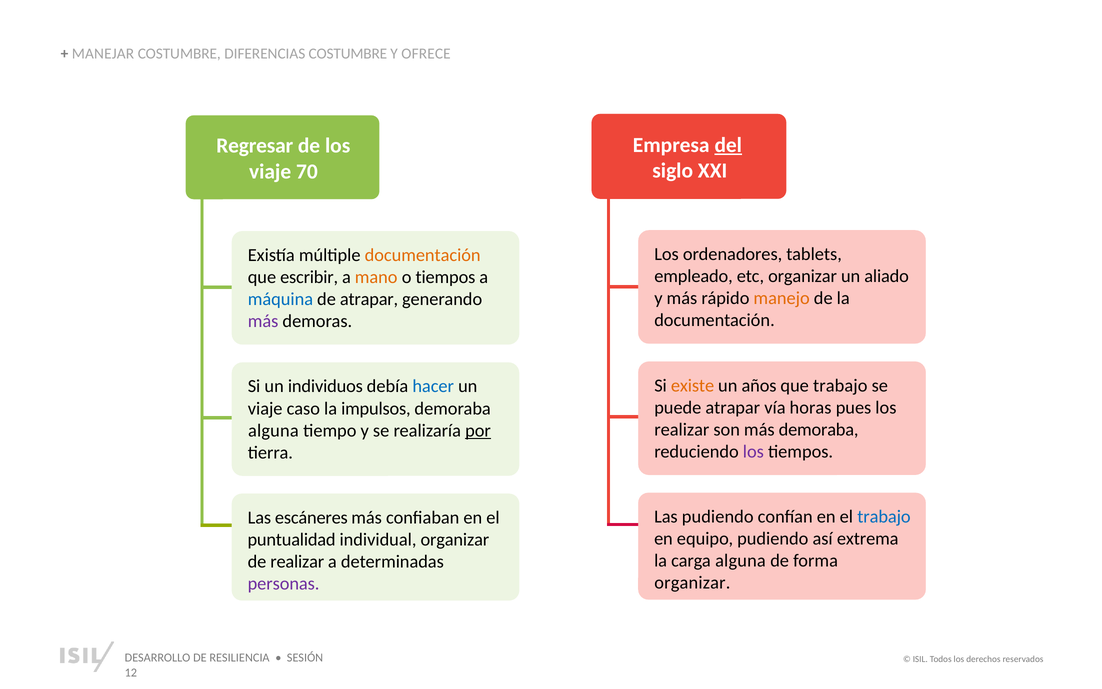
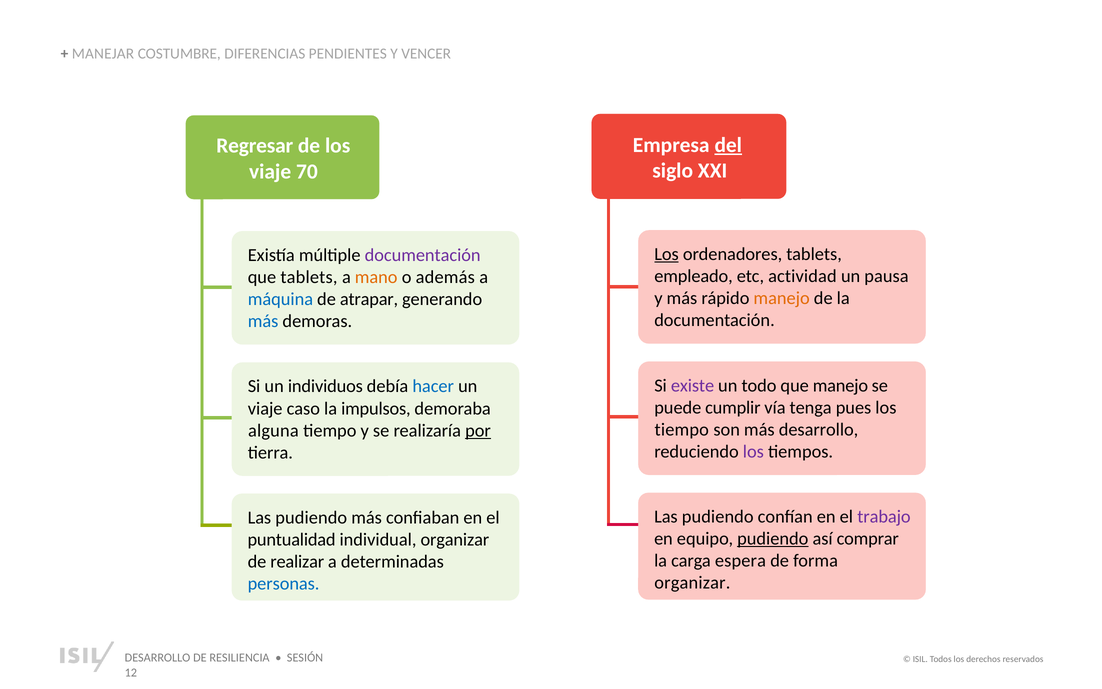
DIFERENCIAS COSTUMBRE: COSTUMBRE -> PENDIENTES
OFRECE: OFRECE -> VENCER
Los at (667, 254) underline: none -> present
documentación at (423, 255) colour: orange -> purple
etc organizar: organizar -> actividad
aliado: aliado -> pausa
que escribir: escribir -> tablets
o tiempos: tiempos -> además
más at (263, 321) colour: purple -> blue
existe colour: orange -> purple
años: años -> todo
que trabajo: trabajo -> manejo
puede atrapar: atrapar -> cumplir
horas: horas -> tenga
realizar at (682, 429): realizar -> tiempo
más demoraba: demoraba -> desarrollo
trabajo at (884, 516) colour: blue -> purple
escáneres at (311, 517): escáneres -> pudiendo
pudiendo at (773, 538) underline: none -> present
extrema: extrema -> comprar
carga alguna: alguna -> espera
personas colour: purple -> blue
